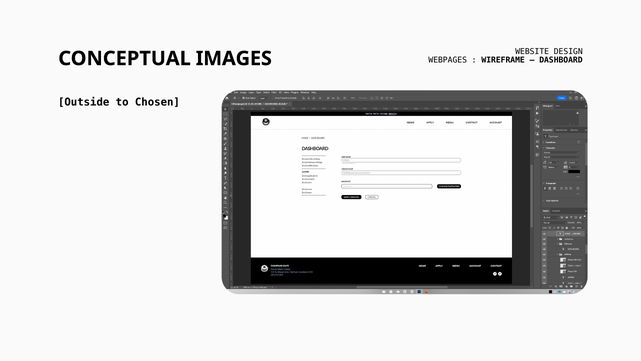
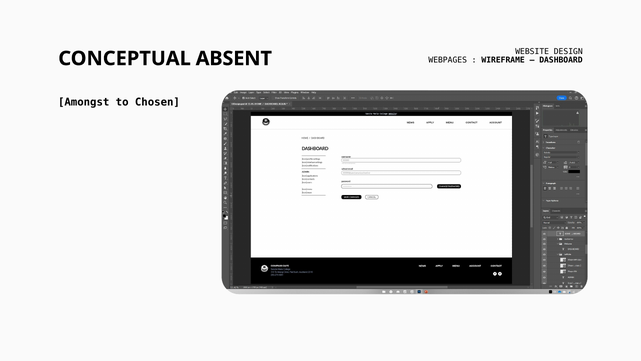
IMAGES: IMAGES -> ABSENT
Outside: Outside -> Amongst
